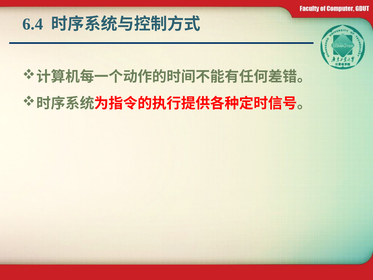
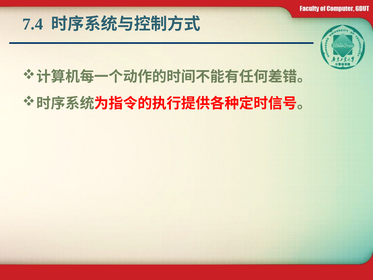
6.4: 6.4 -> 7.4
